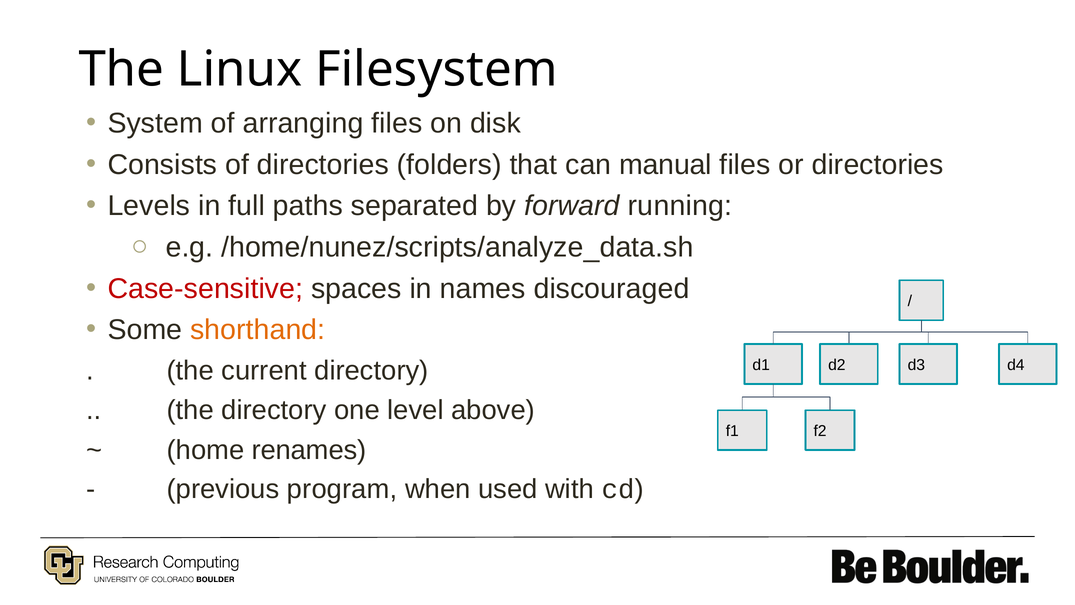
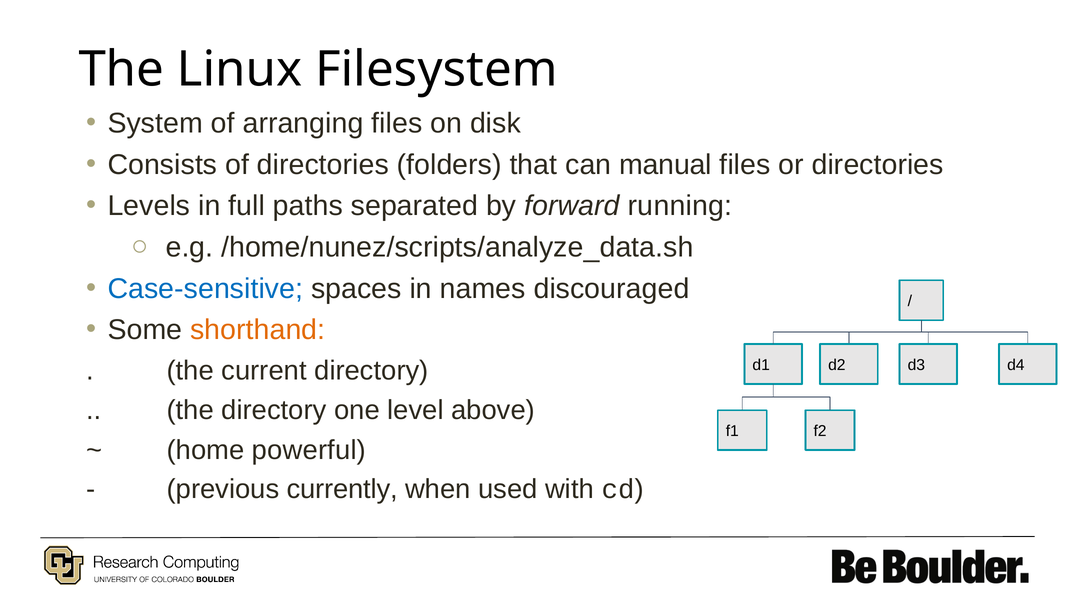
Case-sensitive colour: red -> blue
renames: renames -> powerful
program: program -> currently
